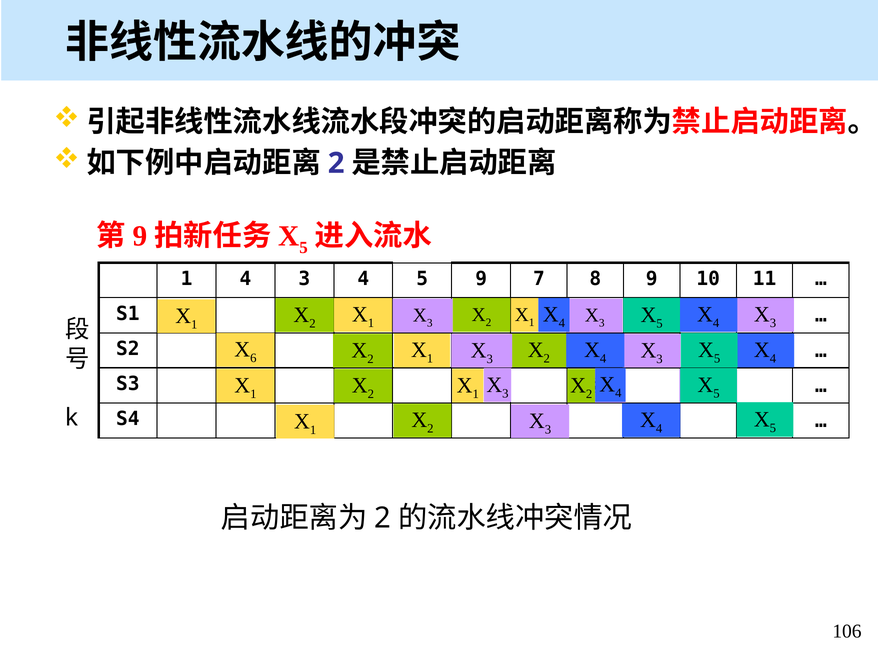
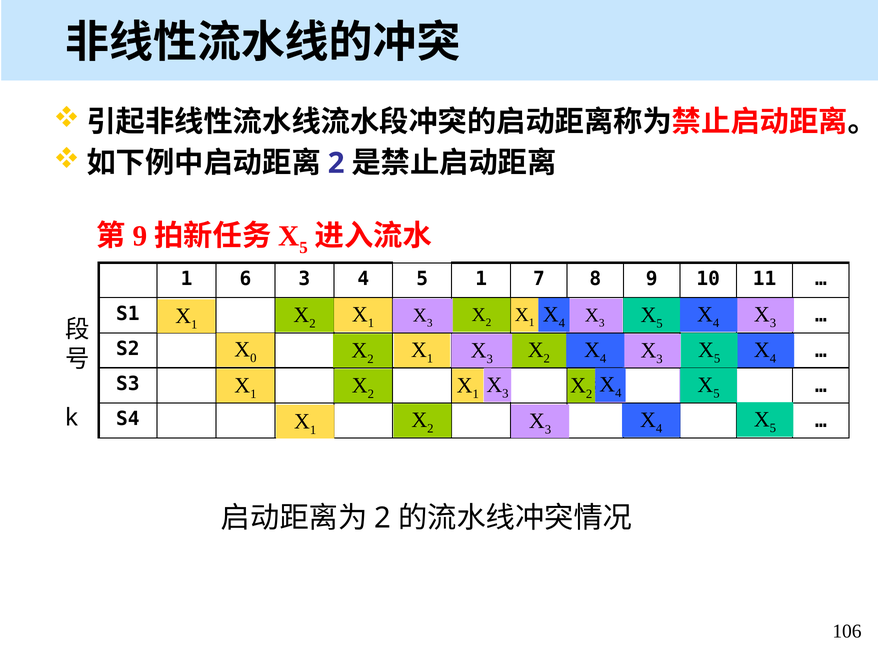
1 4: 4 -> 6
5 9: 9 -> 1
6: 6 -> 0
